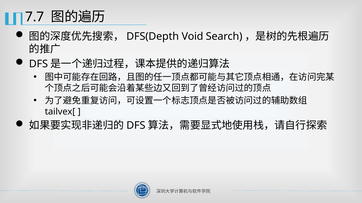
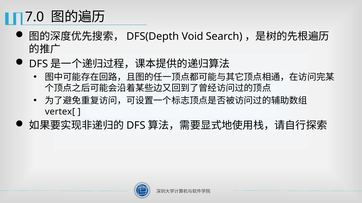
7.7: 7.7 -> 7.0
tailvex[: tailvex[ -> vertex[
